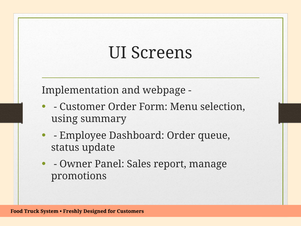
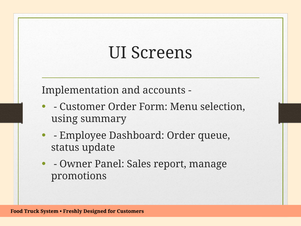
webpage: webpage -> accounts
